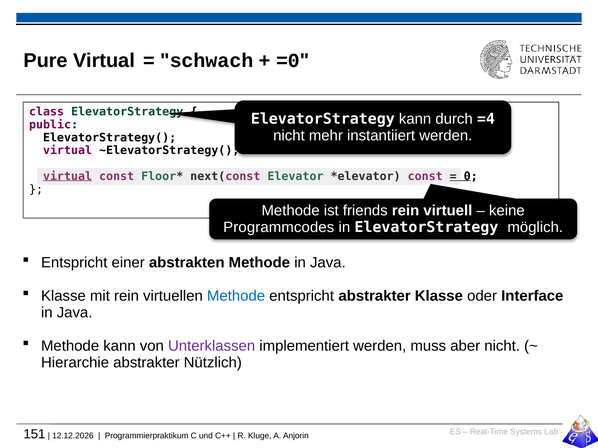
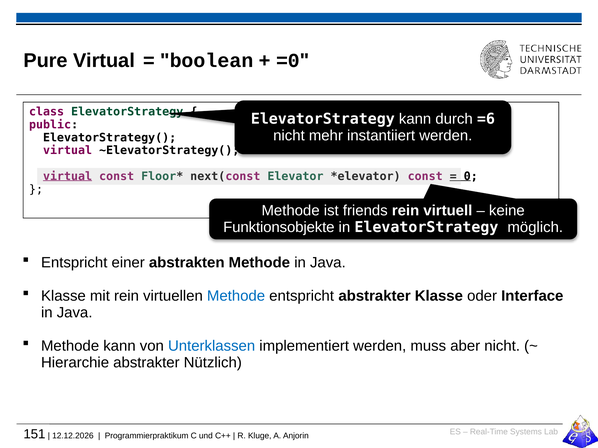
schwach: schwach -> boolean
=4: =4 -> =6
Programmcodes: Programmcodes -> Funktionsobjekte
Unterklassen colour: purple -> blue
